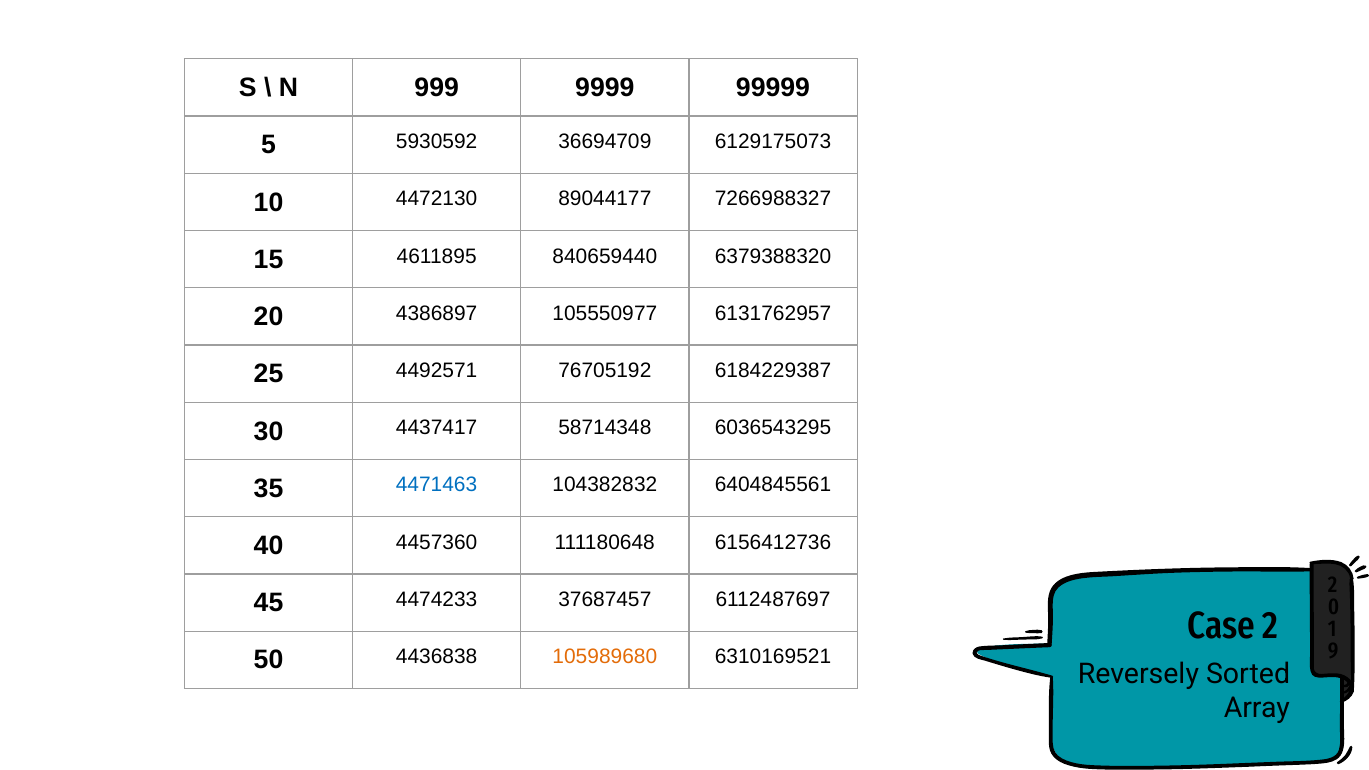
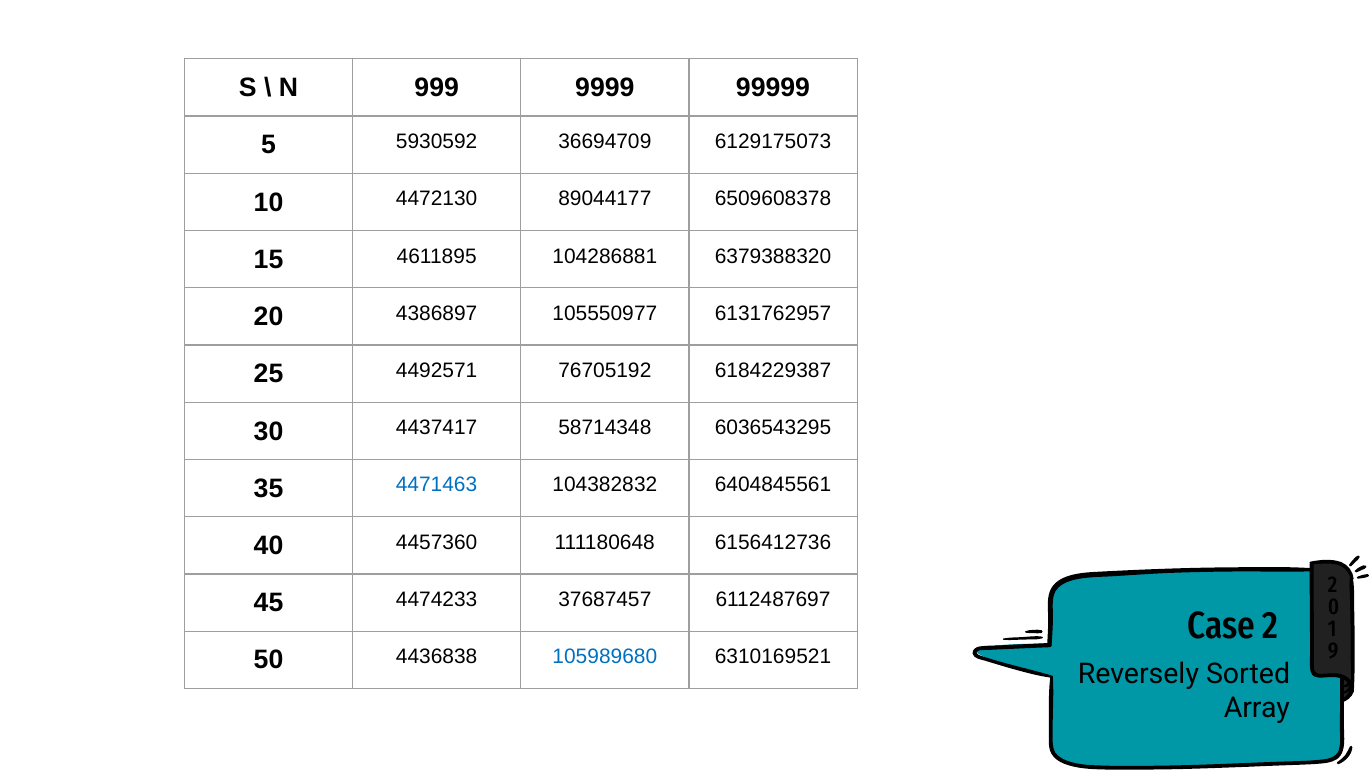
7266988327: 7266988327 -> 6509608378
840659440: 840659440 -> 104286881
105989680 colour: orange -> blue
